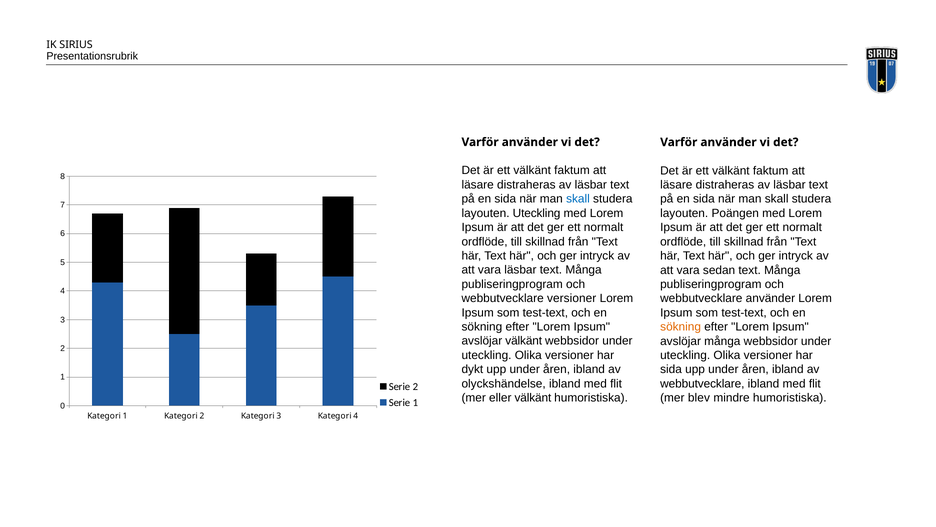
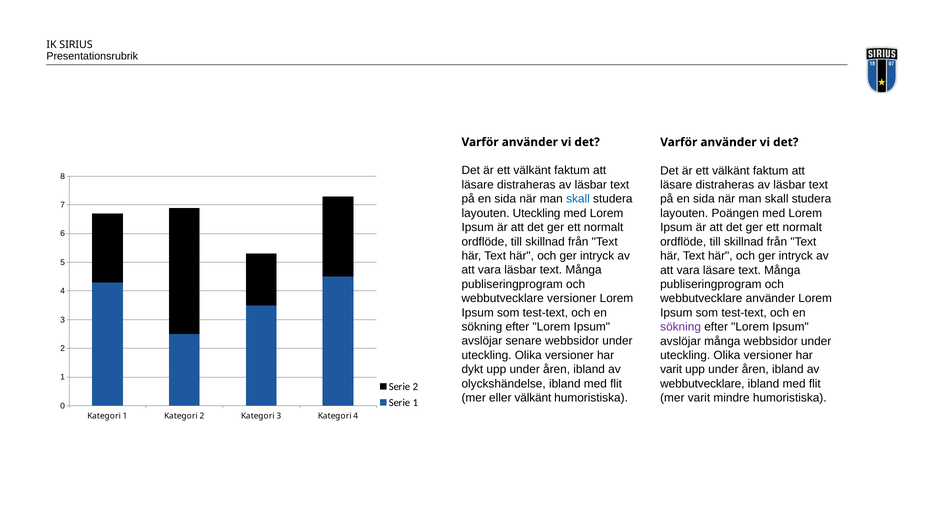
vara sedan: sedan -> läsare
sökning at (681, 327) colour: orange -> purple
avslöjar välkänt: välkänt -> senare
sida at (671, 369): sida -> varit
mer blev: blev -> varit
